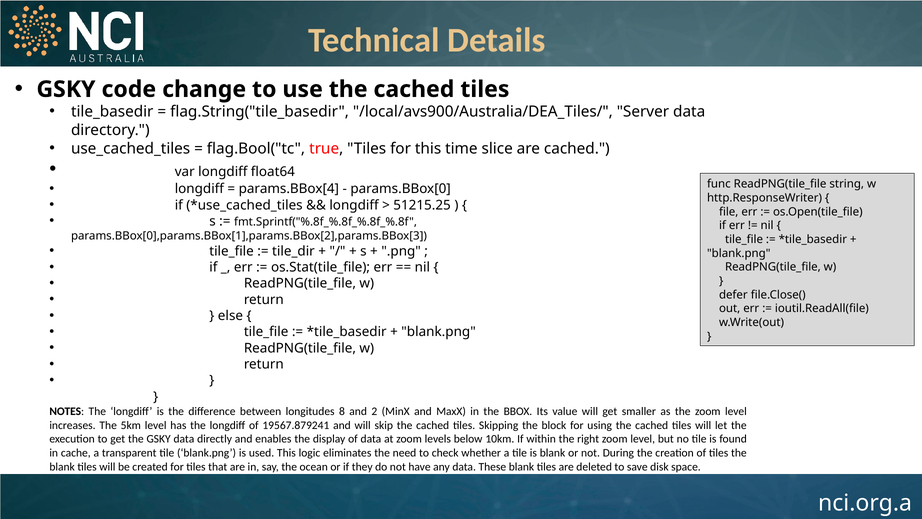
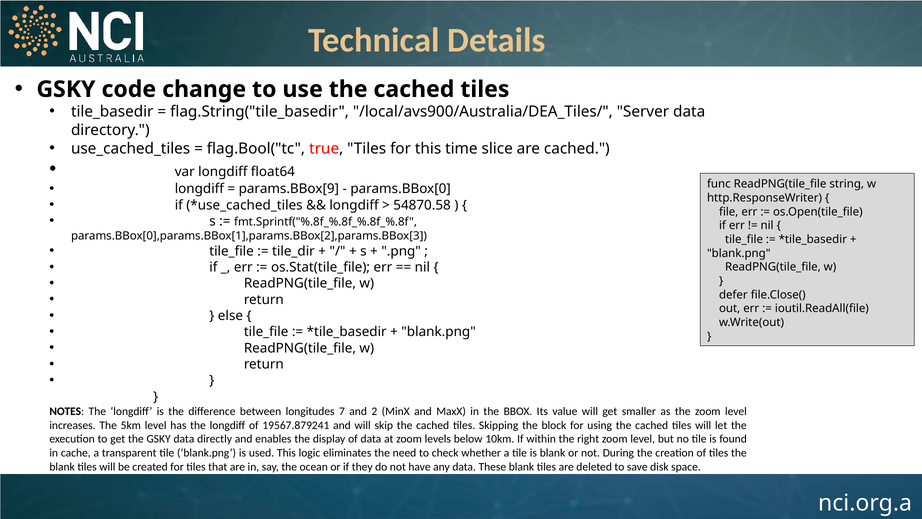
params.BBox[4: params.BBox[4 -> params.BBox[9
51215.25: 51215.25 -> 54870.58
8: 8 -> 7
